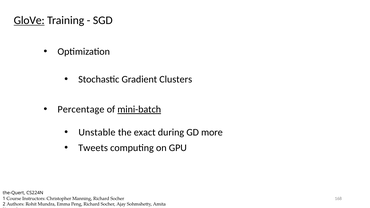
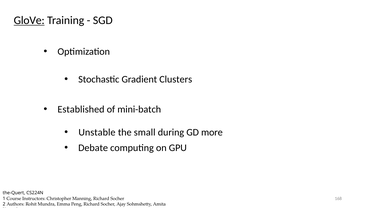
Percentage: Percentage -> Established
mini-batch underline: present -> none
exact: exact -> small
Tweets: Tweets -> Debate
